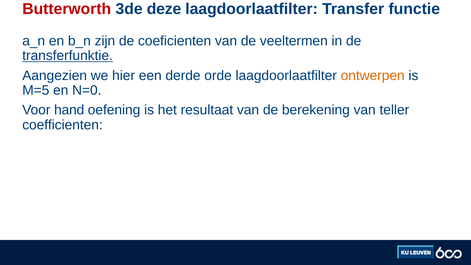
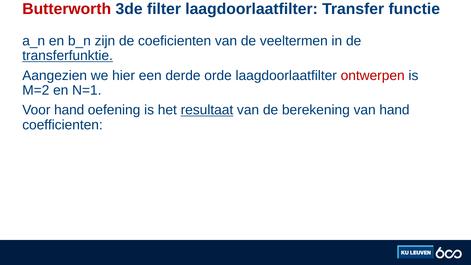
deze: deze -> filter
ontwerpen colour: orange -> red
M=5: M=5 -> M=2
N=0: N=0 -> N=1
resultaat underline: none -> present
van teller: teller -> hand
